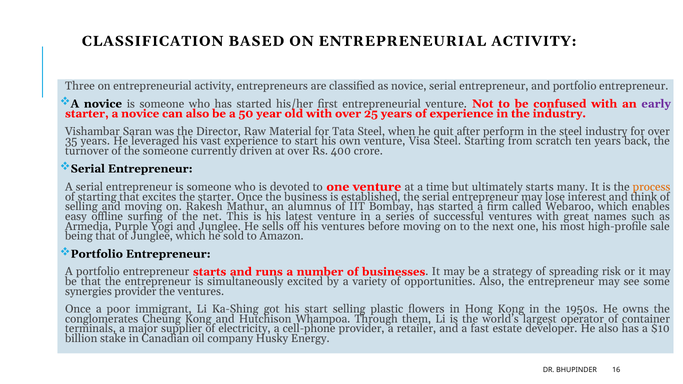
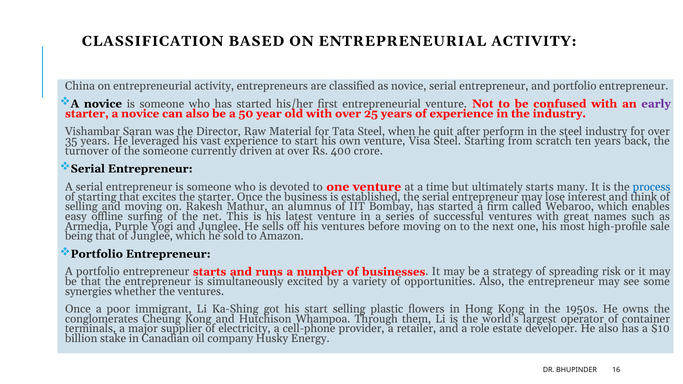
Three: Three -> China
process colour: orange -> blue
synergies provider: provider -> whether
fast: fast -> role
